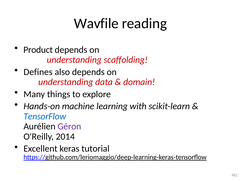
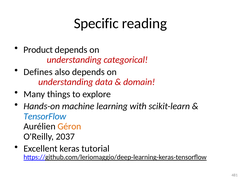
Wavfile: Wavfile -> Specific
scaffolding: scaffolding -> categorical
Géron colour: purple -> orange
2014: 2014 -> 2037
